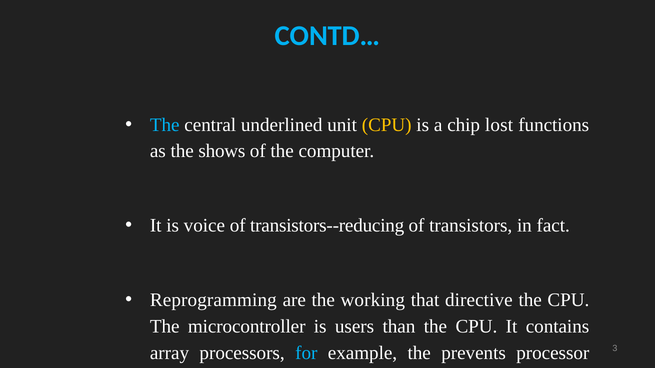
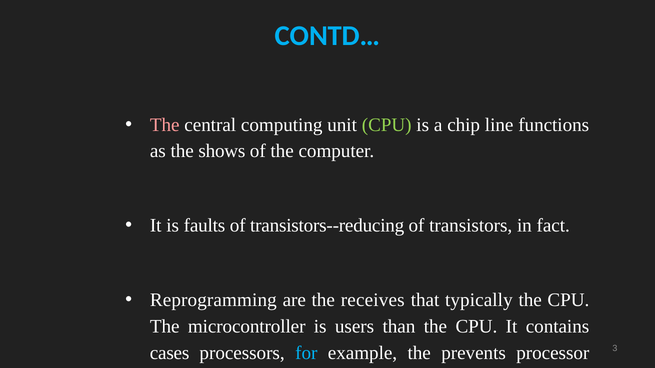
The at (165, 125) colour: light blue -> pink
underlined: underlined -> computing
CPU at (387, 125) colour: yellow -> light green
lost: lost -> line
voice: voice -> faults
working: working -> receives
directive: directive -> typically
array: array -> cases
